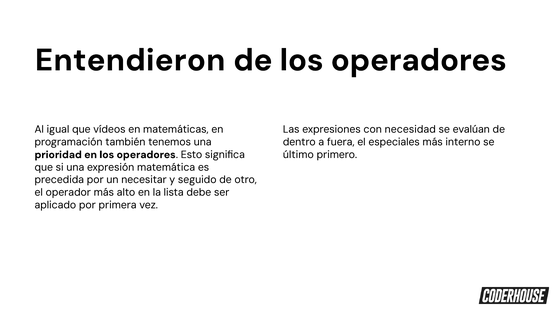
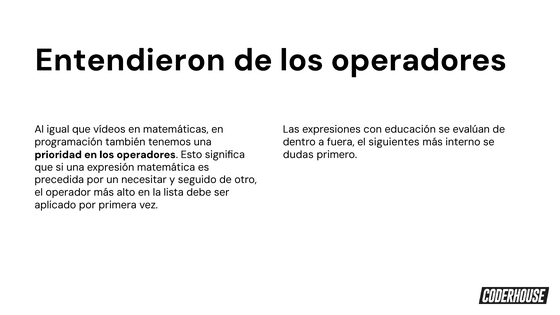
necesidad: necesidad -> educación
especiales: especiales -> siguientes
último: último -> dudas
